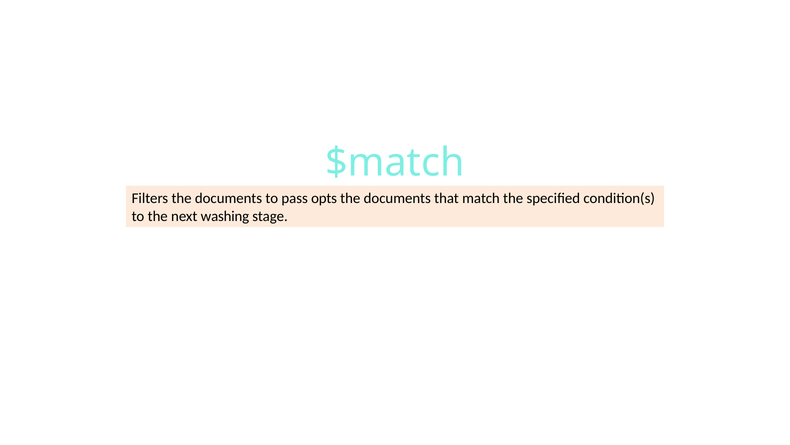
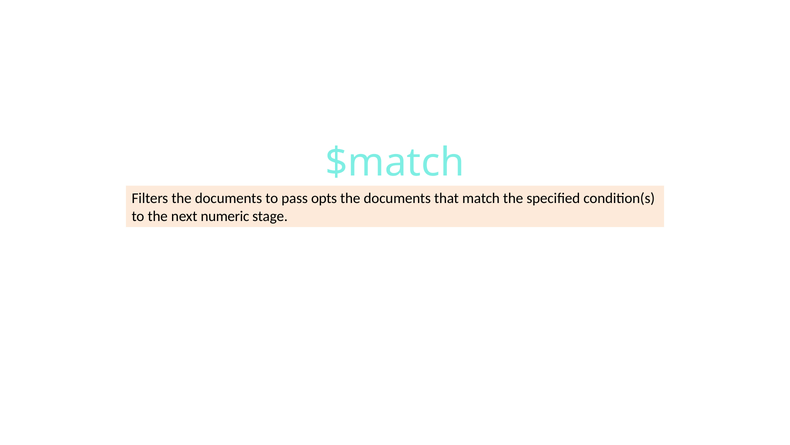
washing: washing -> numeric
